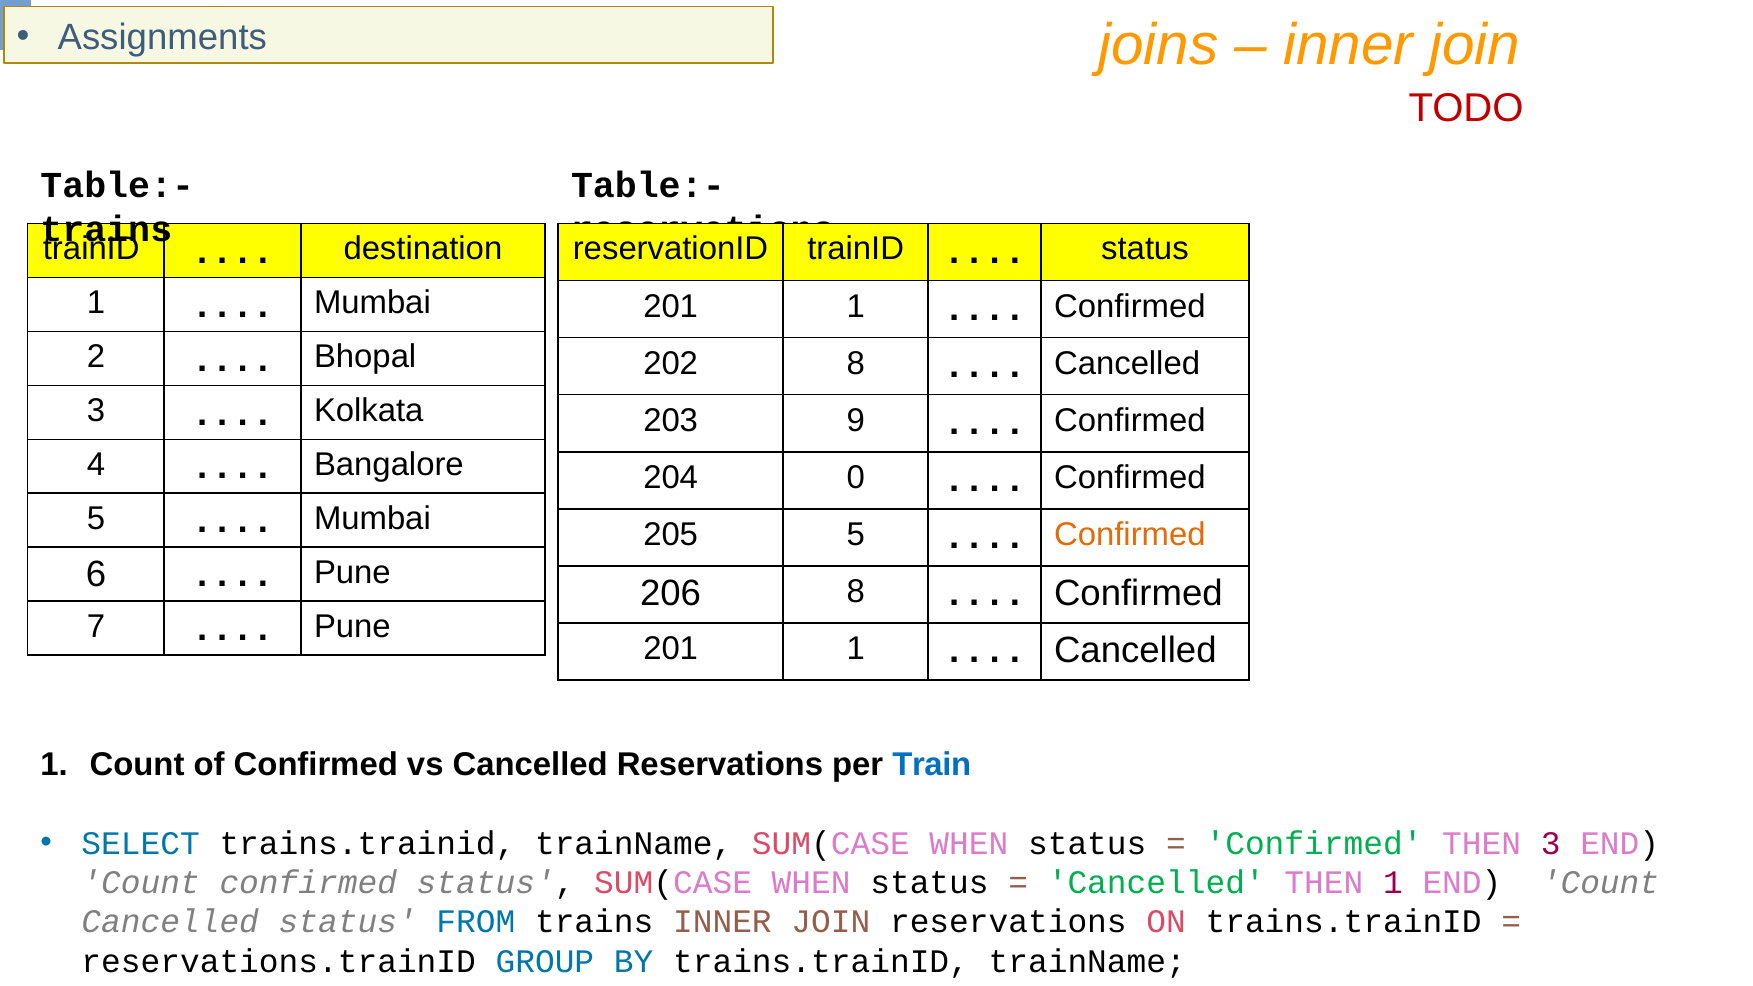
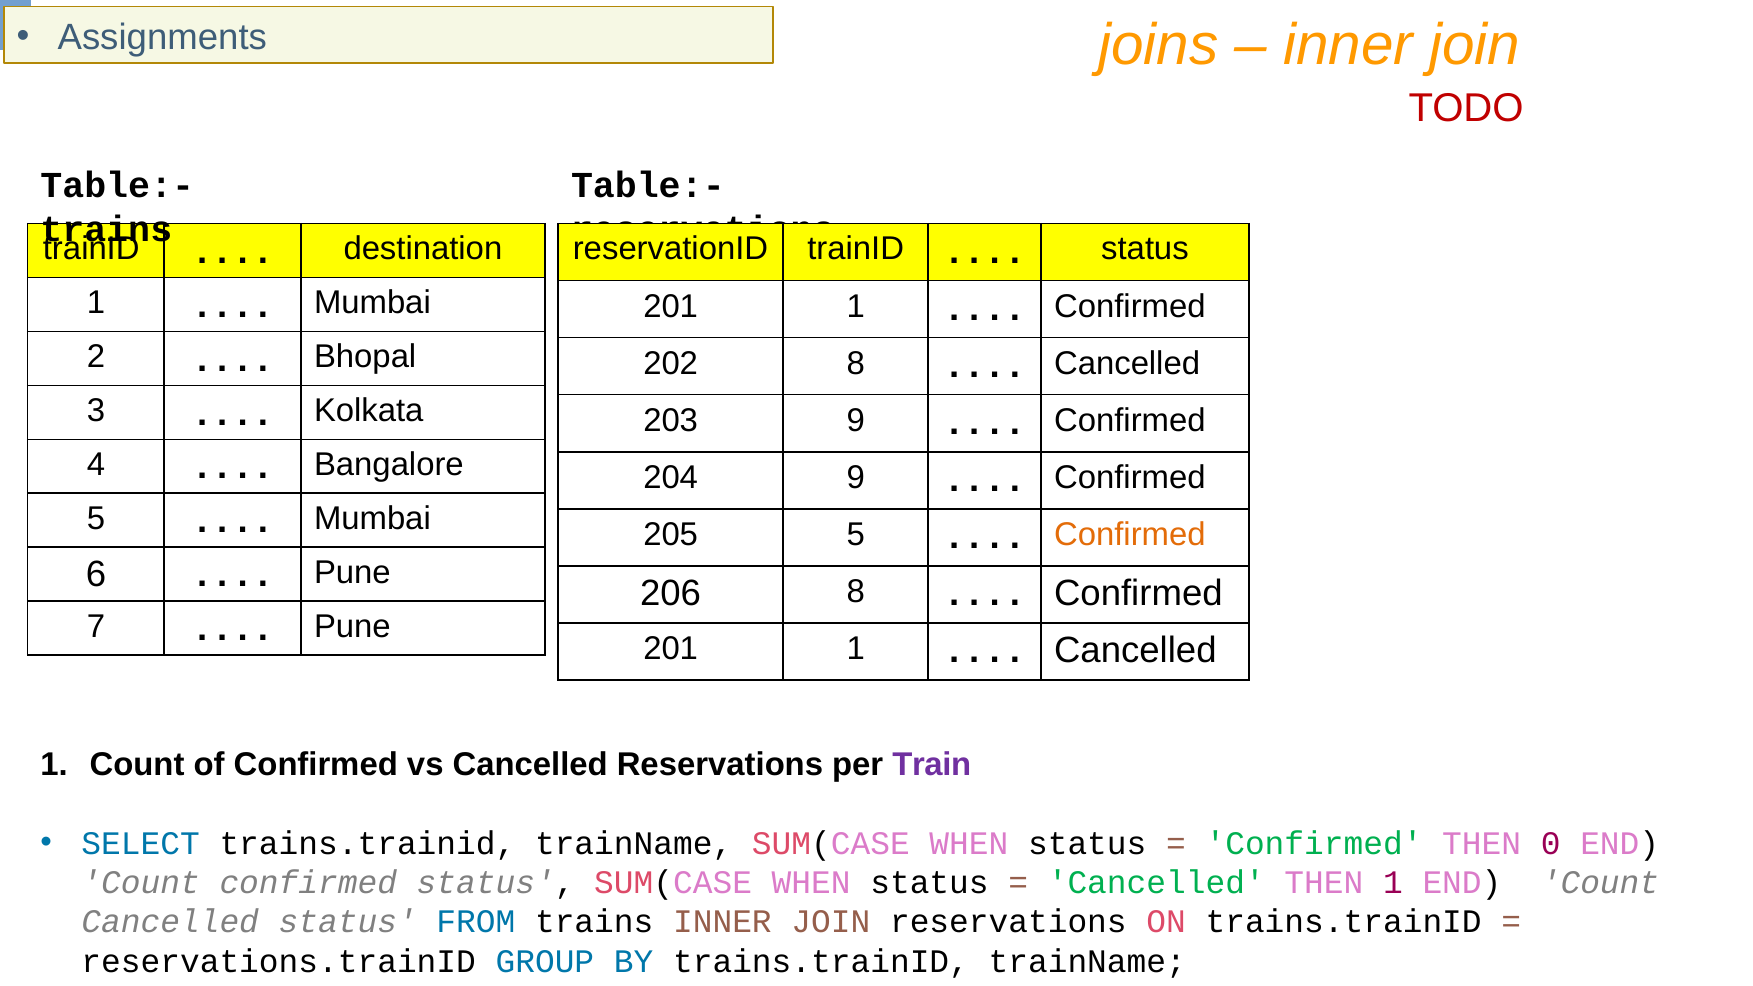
204 0: 0 -> 9
Train colour: blue -> purple
THEN 3: 3 -> 0
